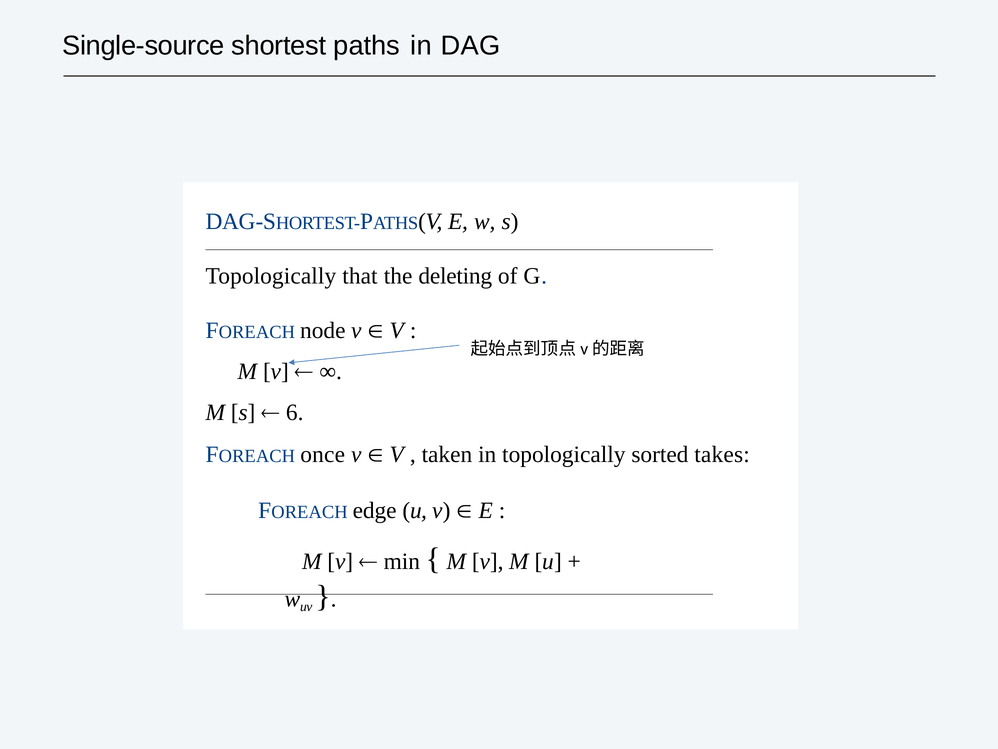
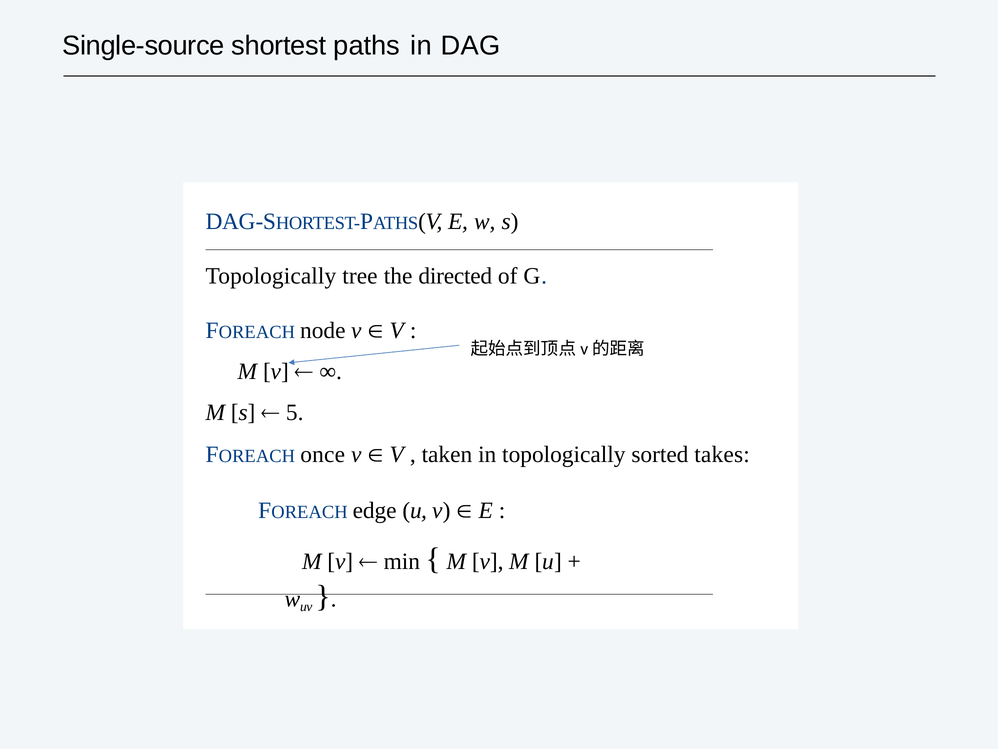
that: that -> tree
deleting: deleting -> directed
6: 6 -> 5
